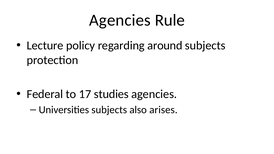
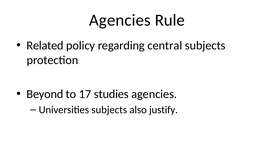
Lecture: Lecture -> Related
around: around -> central
Federal: Federal -> Beyond
arises: arises -> justify
